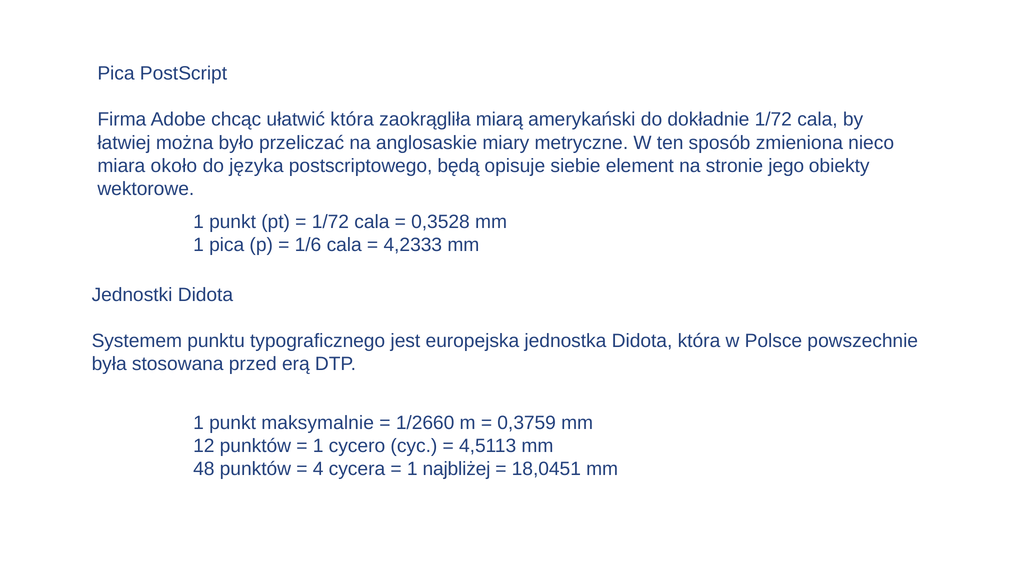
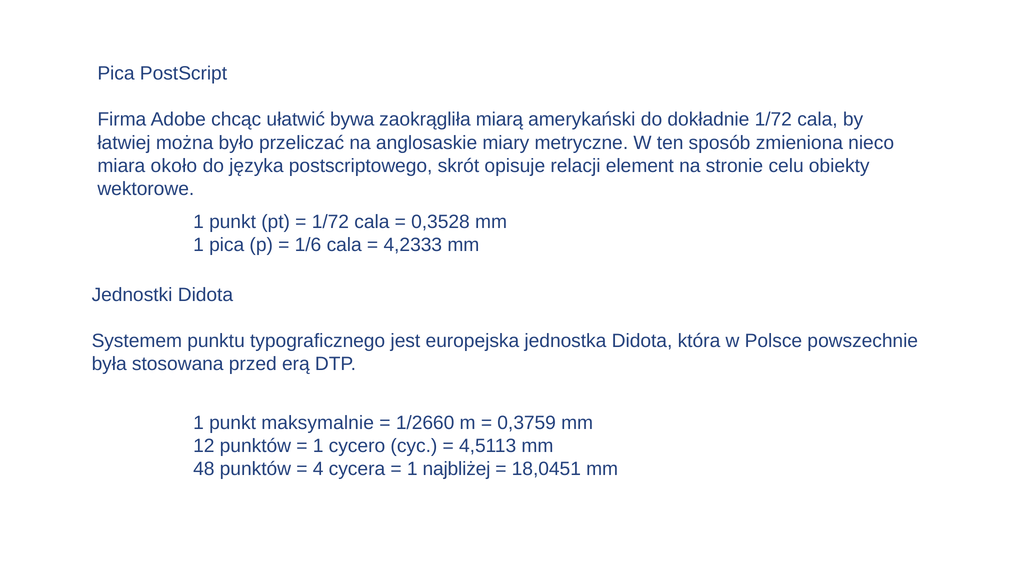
ułatwić która: która -> bywa
będą: będą -> skrót
siebie: siebie -> relacji
jego: jego -> celu
